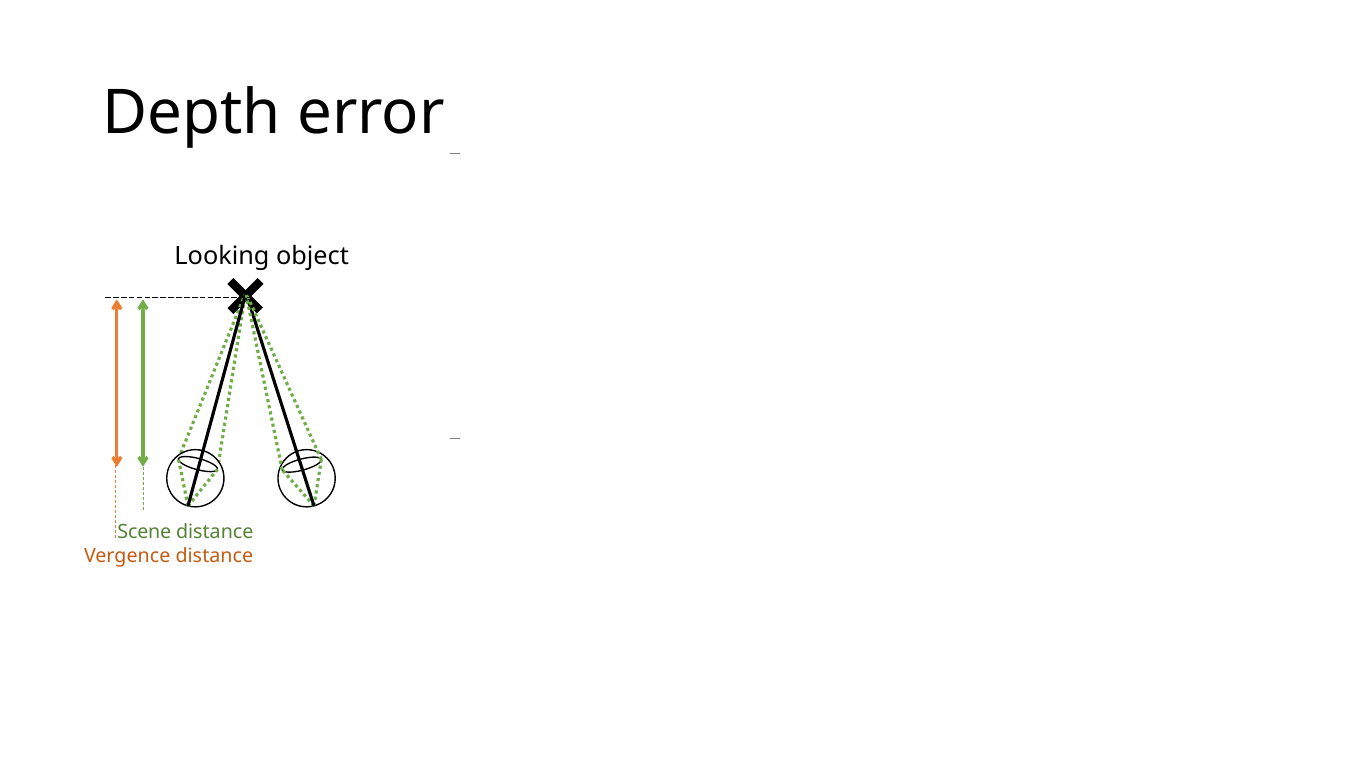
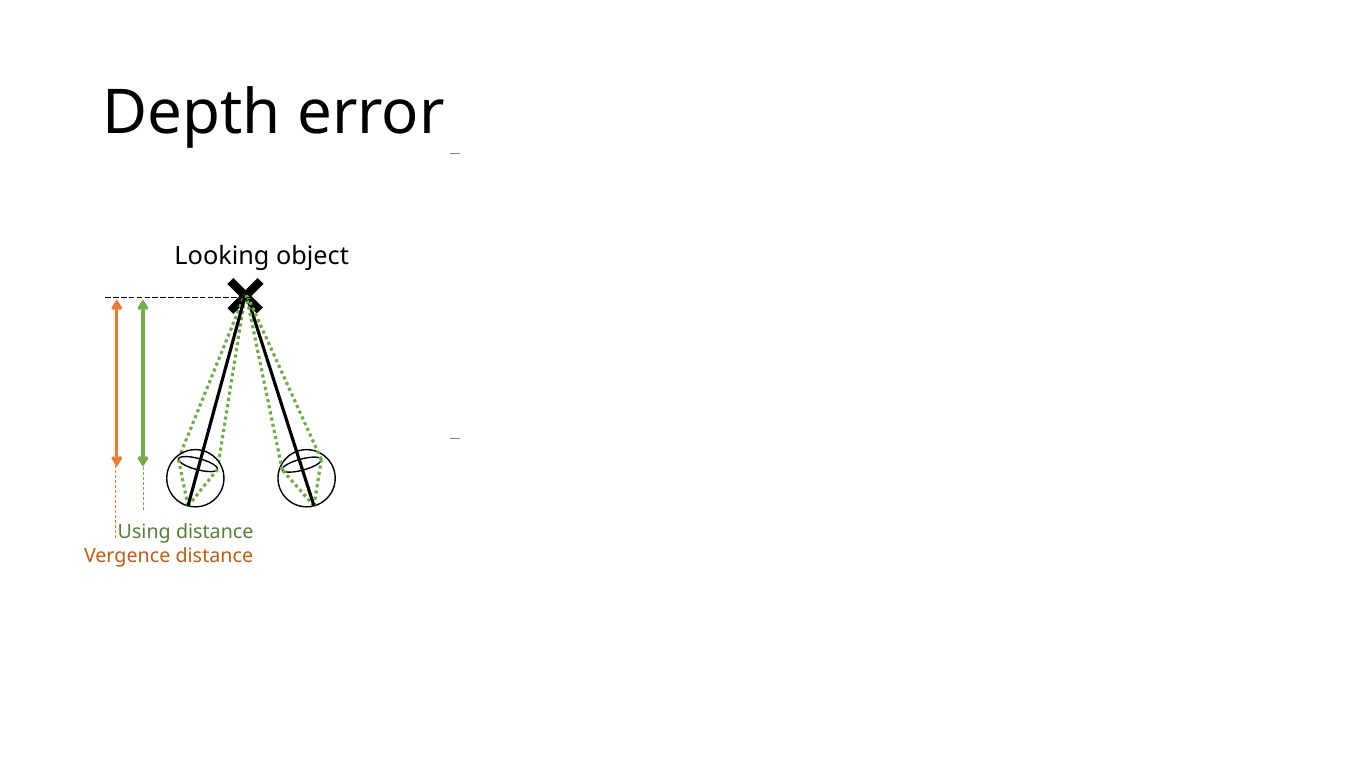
Scene: Scene -> Using
